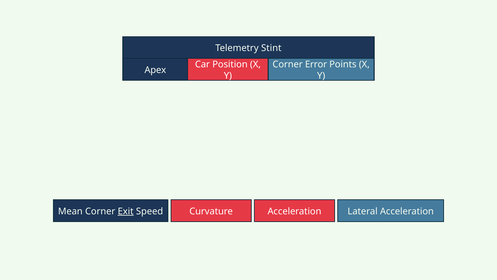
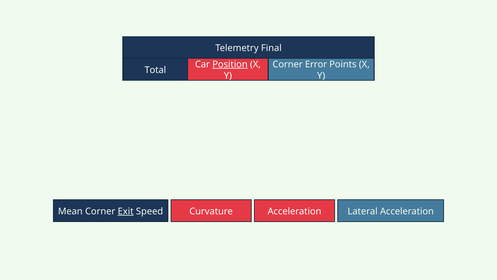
Stint: Stint -> Final
Position underline: none -> present
Apex: Apex -> Total
